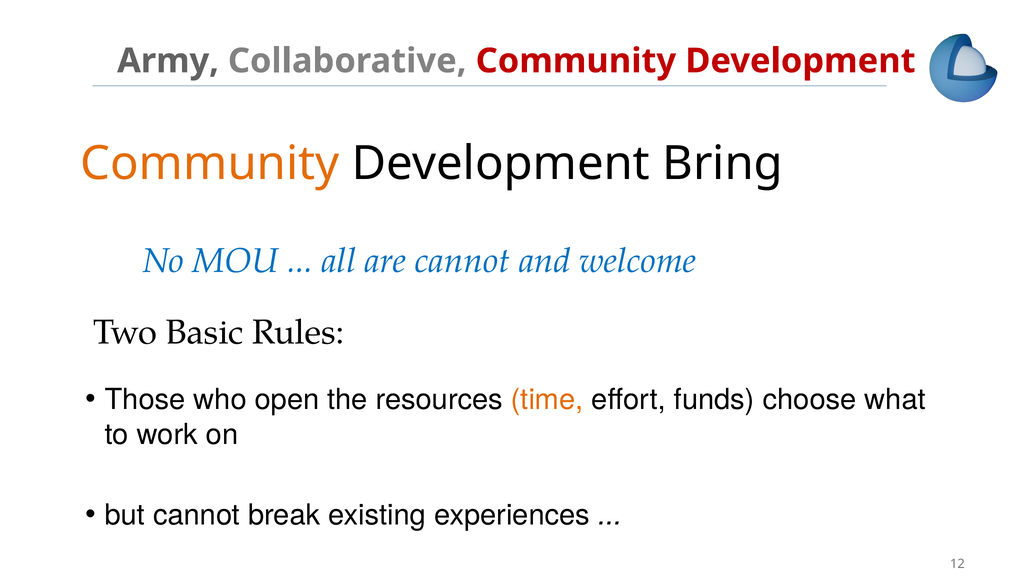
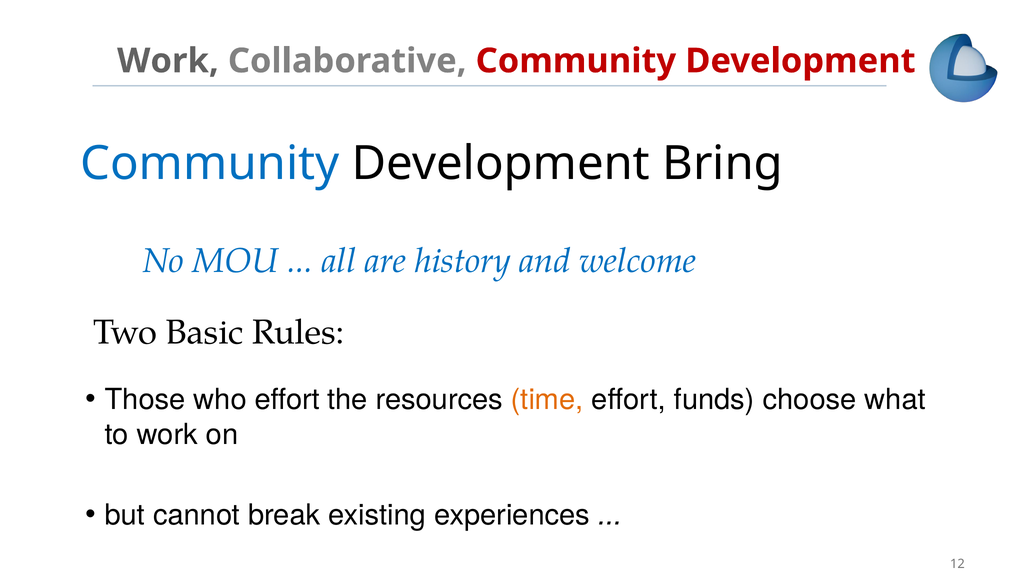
Army at (168, 61): Army -> Work
Community at (210, 164) colour: orange -> blue
are cannot: cannot -> history
who open: open -> effort
